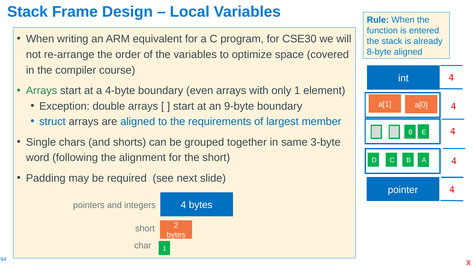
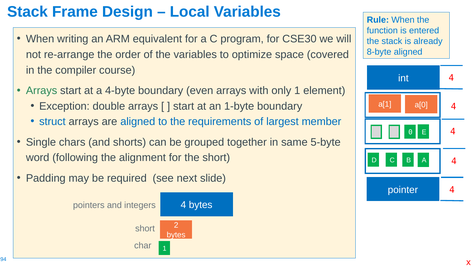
9-byte: 9-byte -> 1-byte
3-byte: 3-byte -> 5-byte
